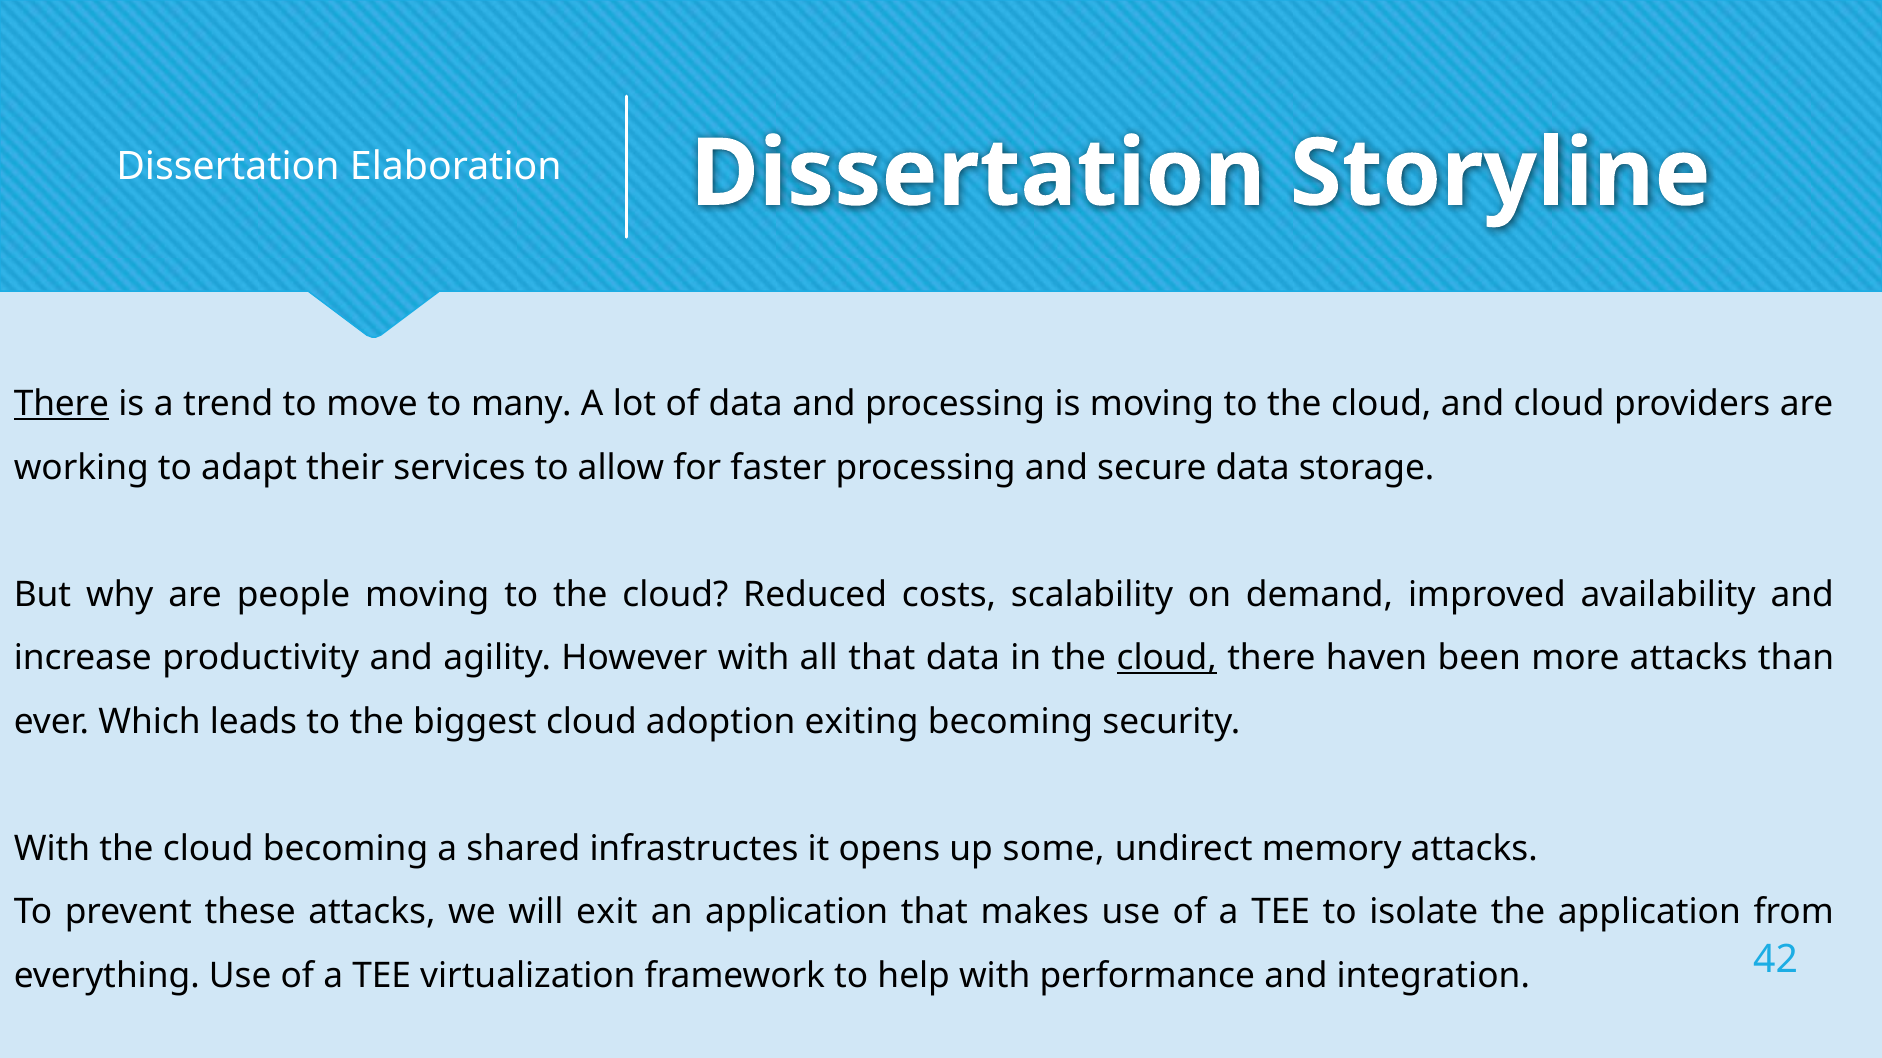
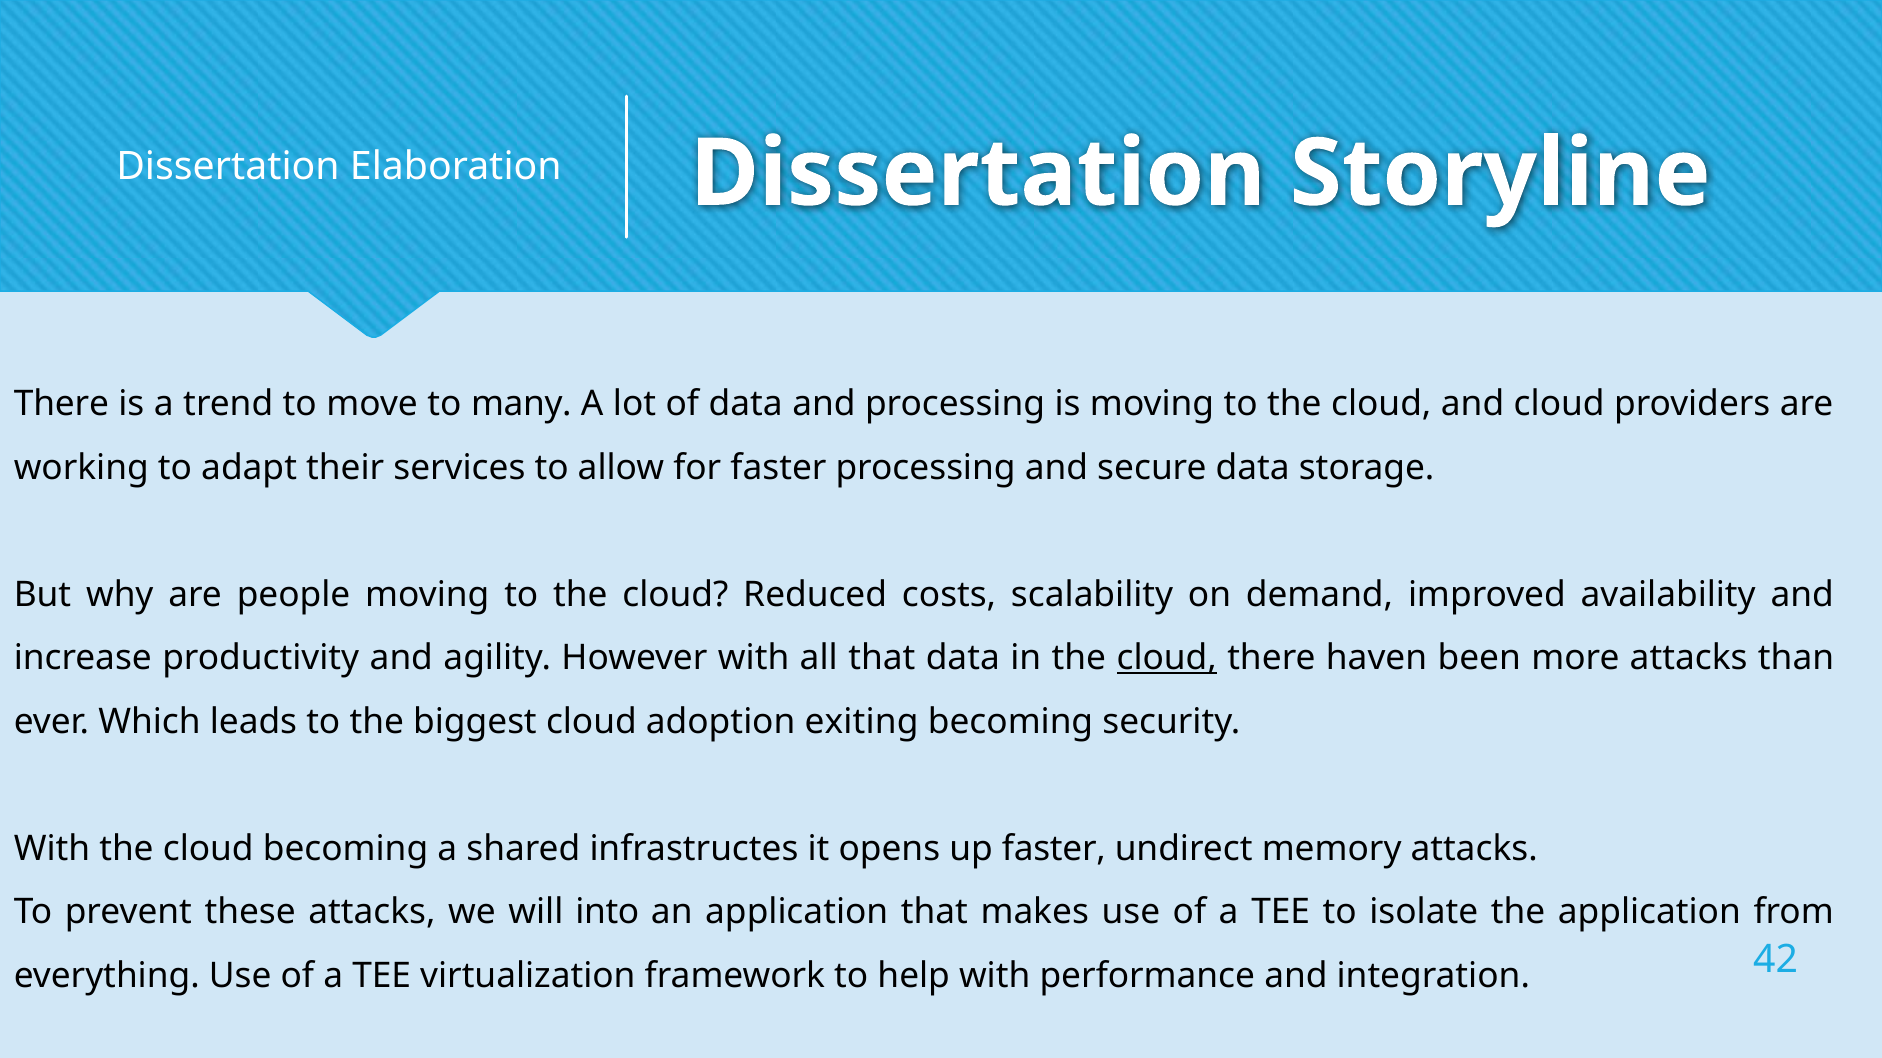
There at (61, 404) underline: present -> none
up some: some -> faster
exit: exit -> into
